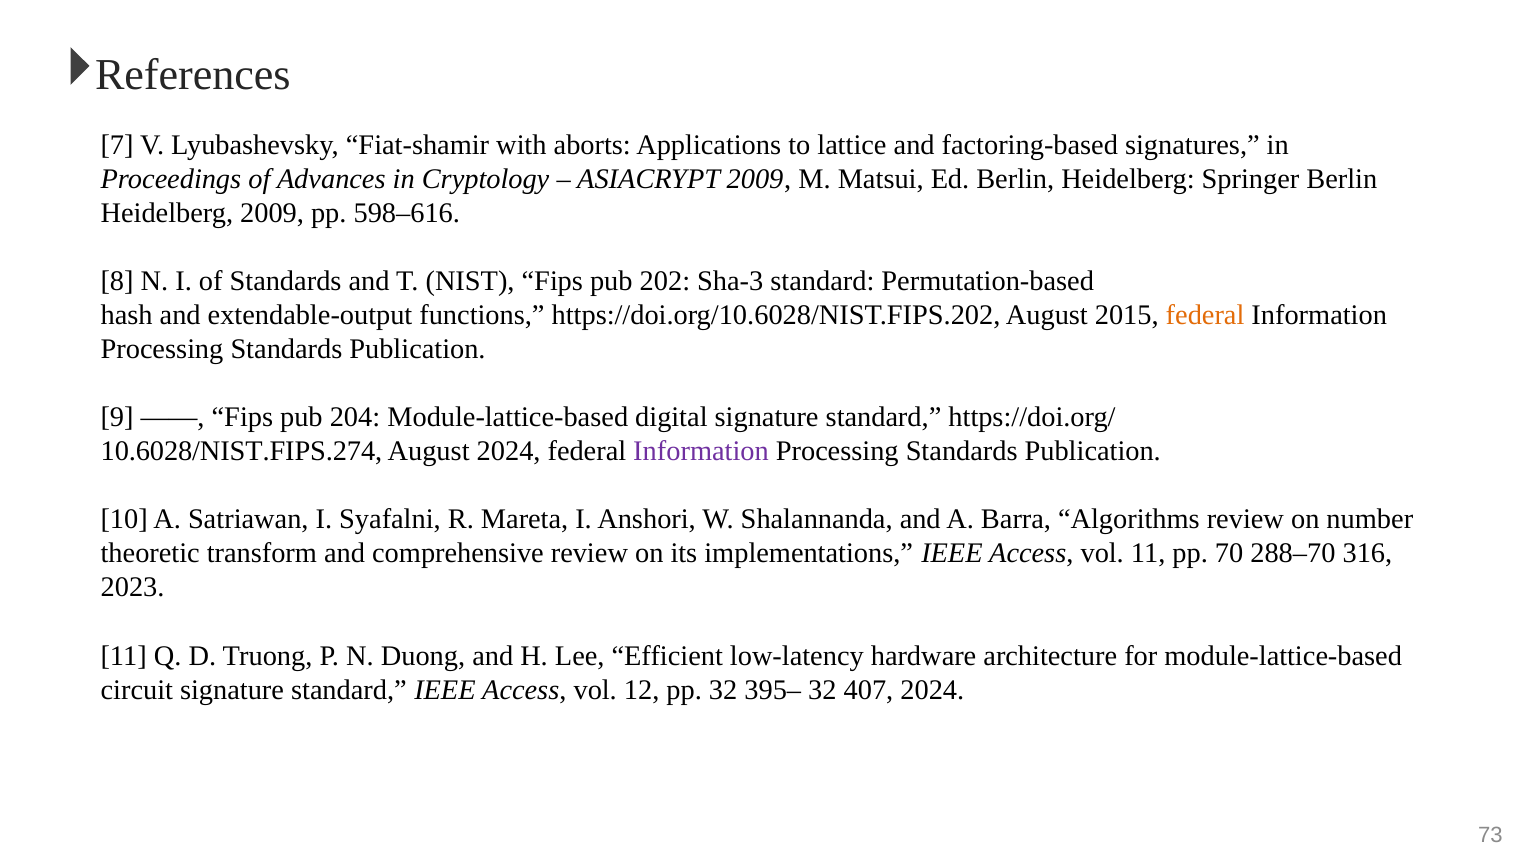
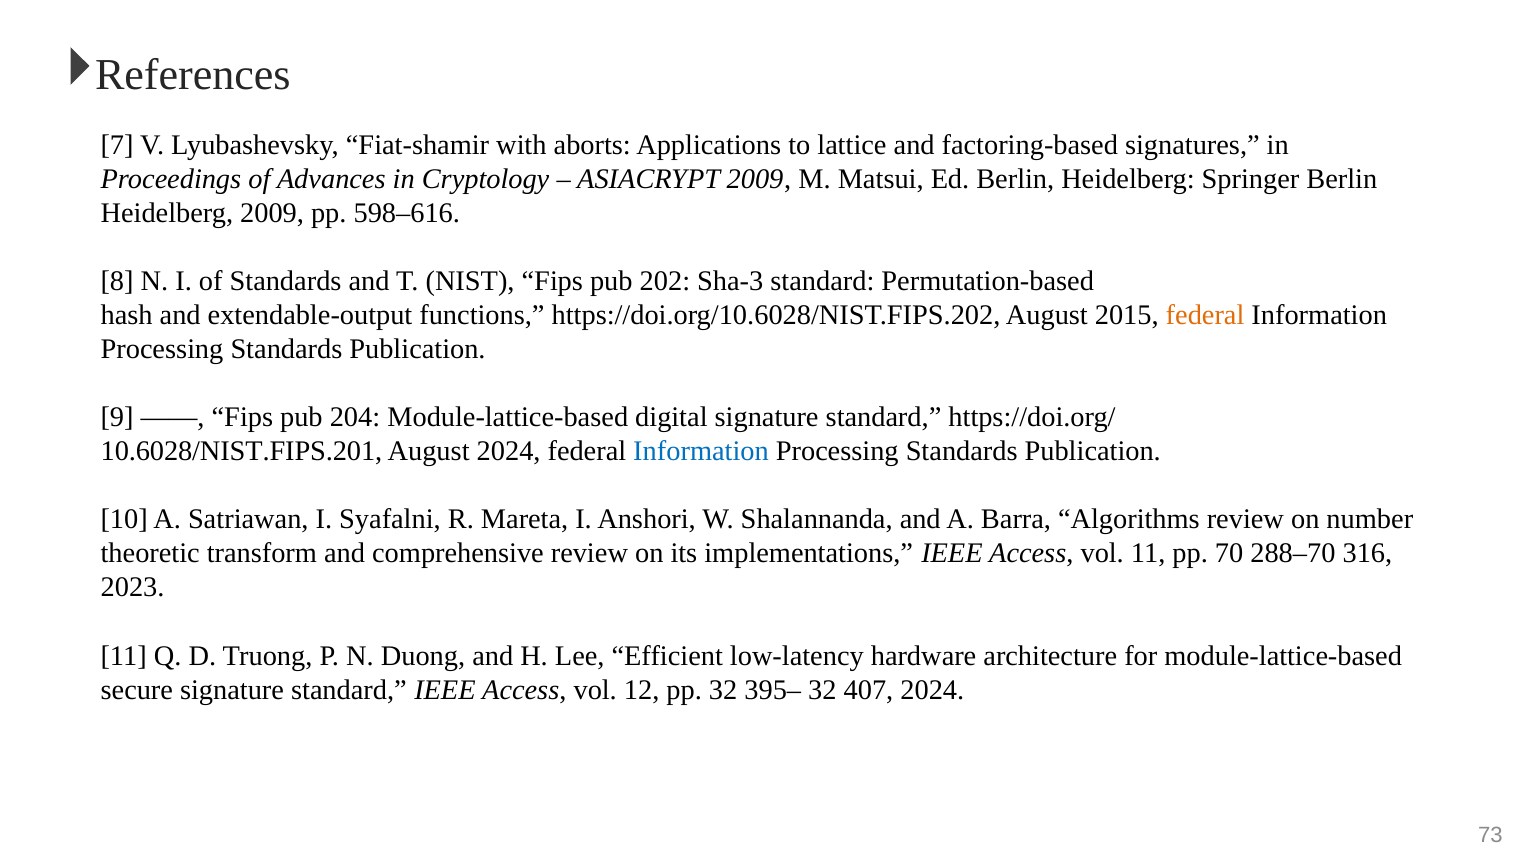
10.6028/NIST.FIPS.274: 10.6028/NIST.FIPS.274 -> 10.6028/NIST.FIPS.201
Information at (701, 452) colour: purple -> blue
circuit: circuit -> secure
